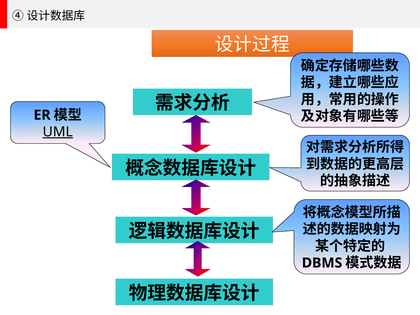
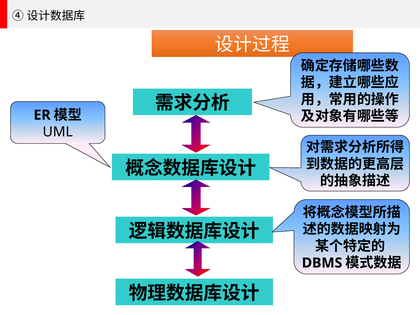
UML underline: present -> none
